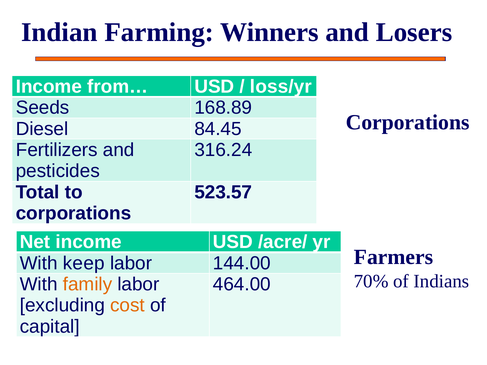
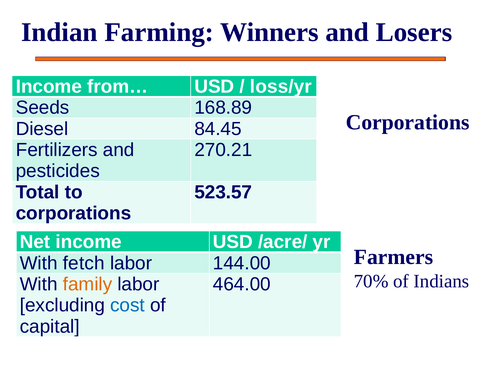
316.24: 316.24 -> 270.21
keep: keep -> fetch
cost colour: orange -> blue
